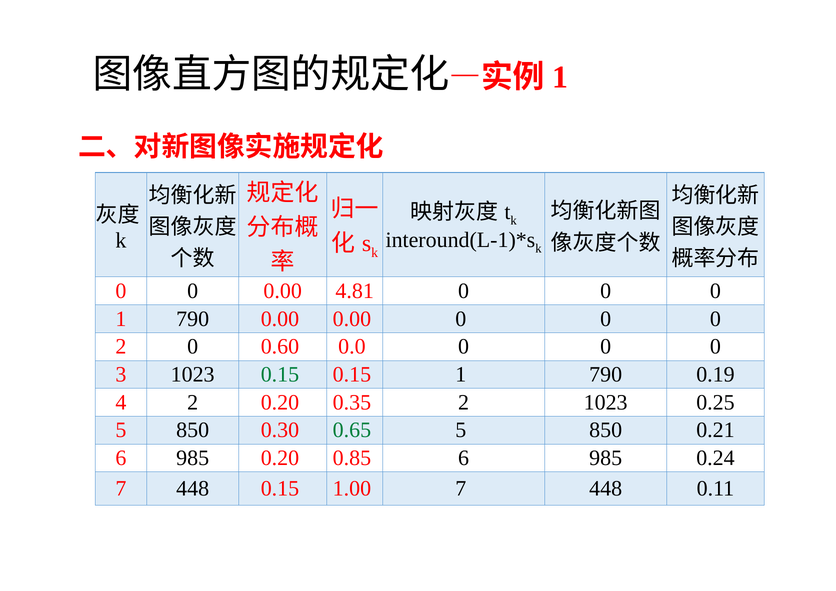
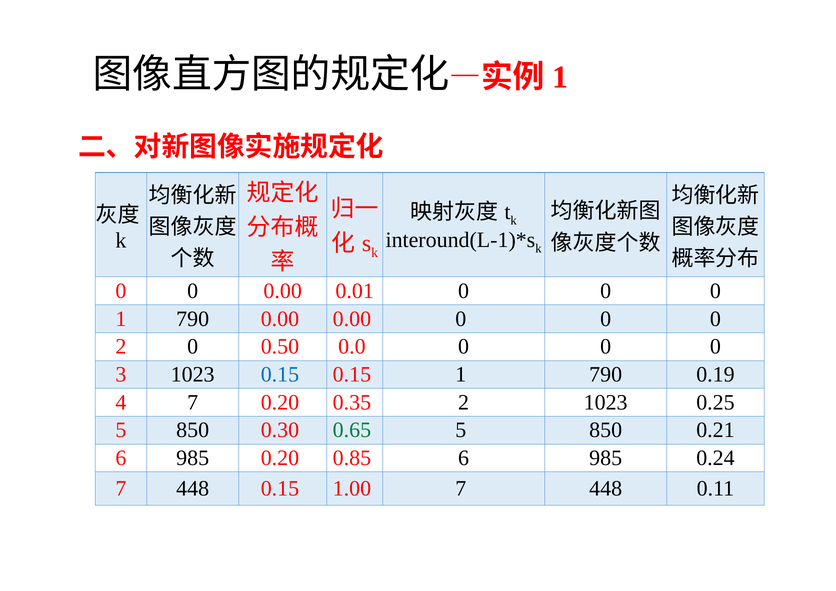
4.81: 4.81 -> 0.01
0.60: 0.60 -> 0.50
0.15 at (280, 375) colour: green -> blue
4 2: 2 -> 7
